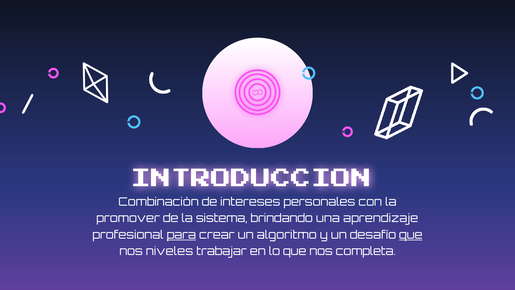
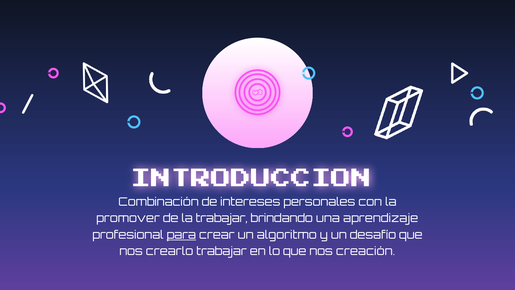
la sistema: sistema -> trabajar
que at (411, 235) underline: present -> none
niveles: niveles -> crearlo
completa: completa -> creación
